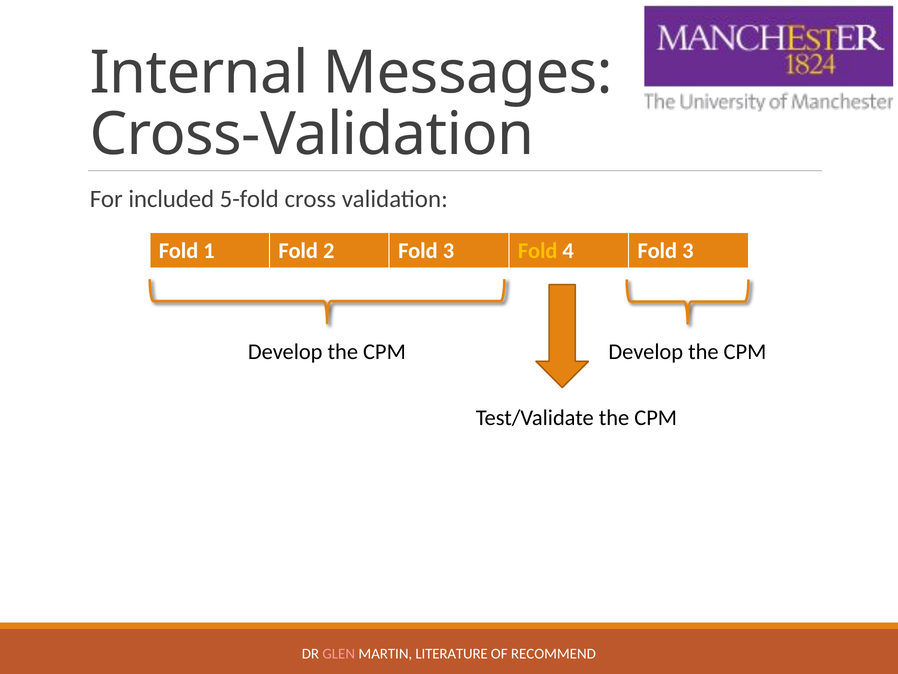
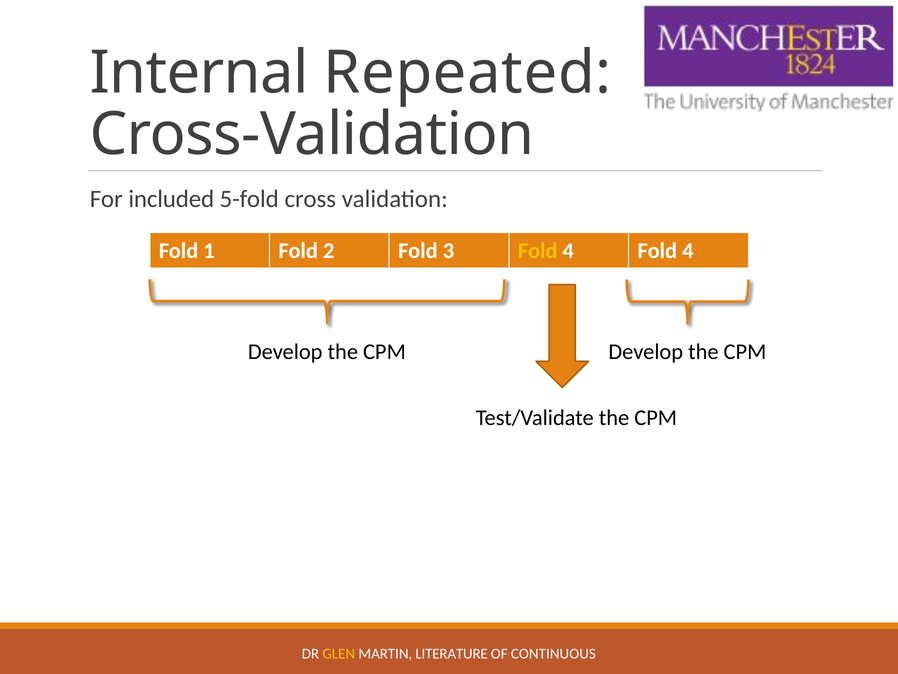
Messages: Messages -> Repeated
4 Fold 3: 3 -> 4
GLEN colour: pink -> yellow
RECOMMEND: RECOMMEND -> CONTINUOUS
